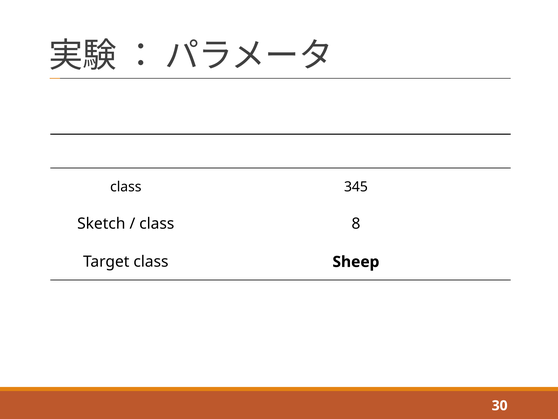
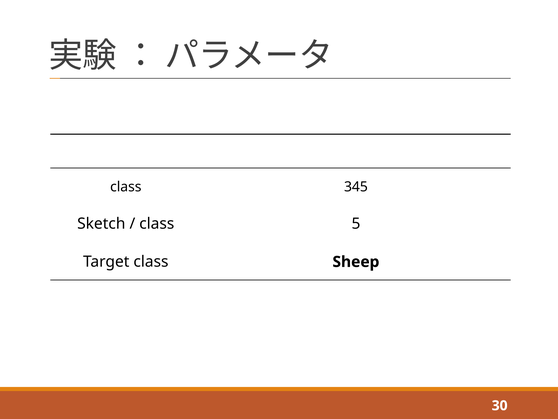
8: 8 -> 5
